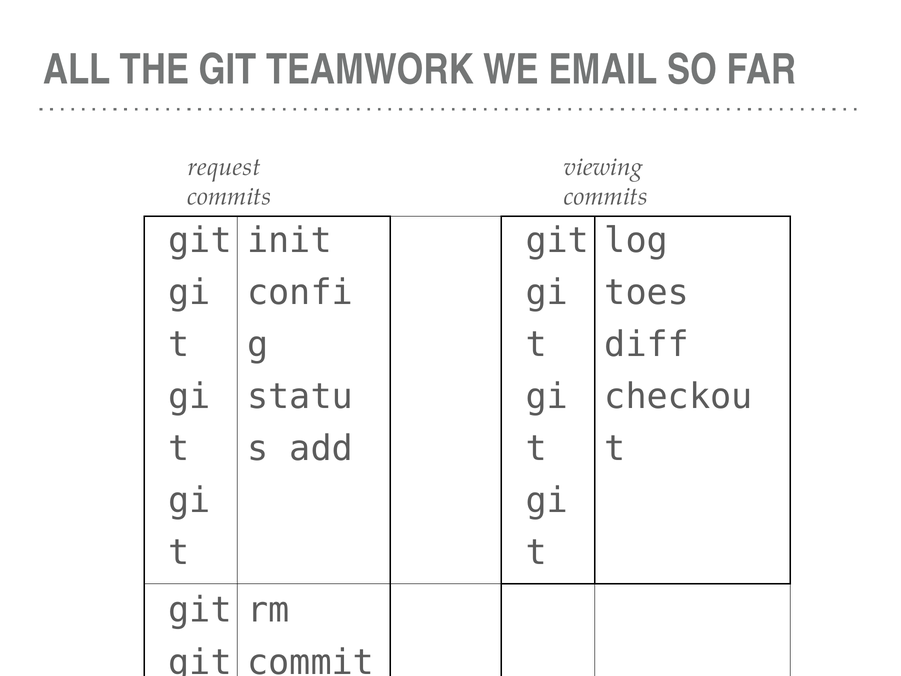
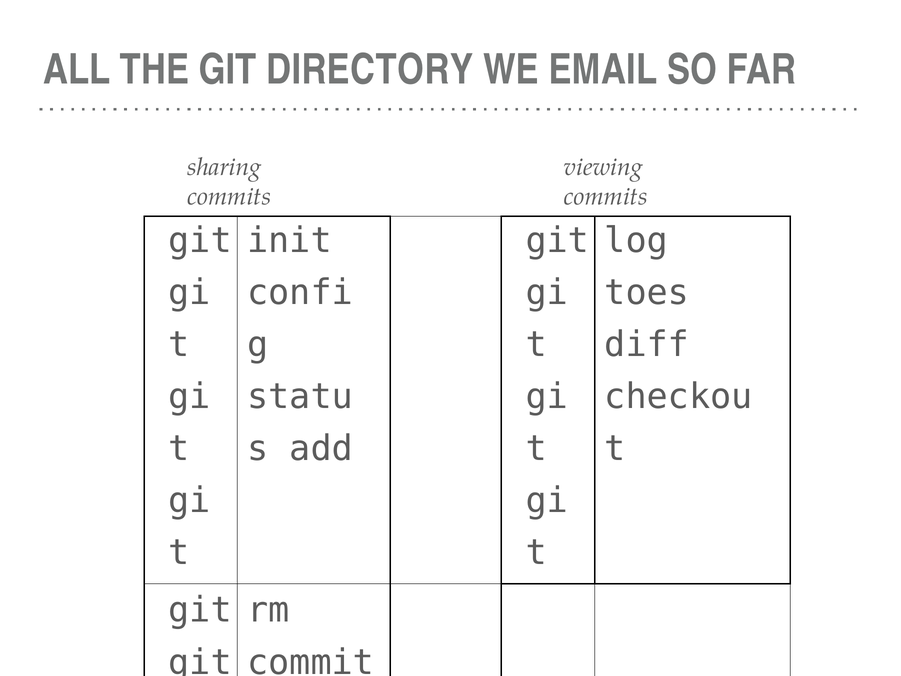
TEAMWORK: TEAMWORK -> DIRECTORY
request: request -> sharing
